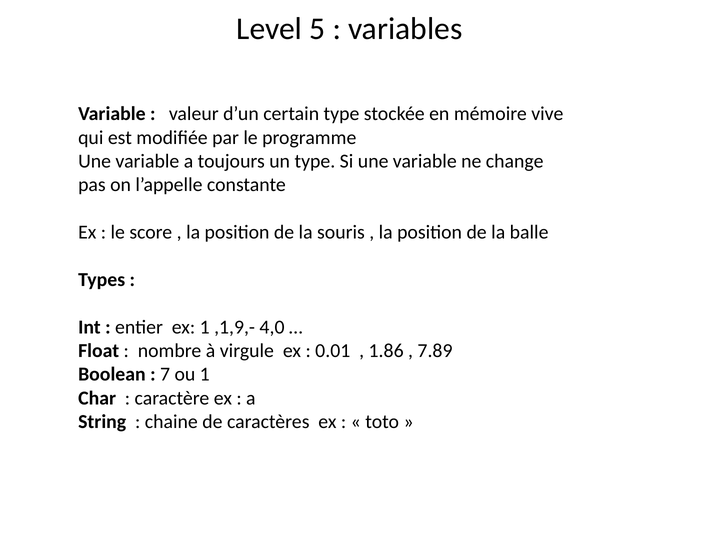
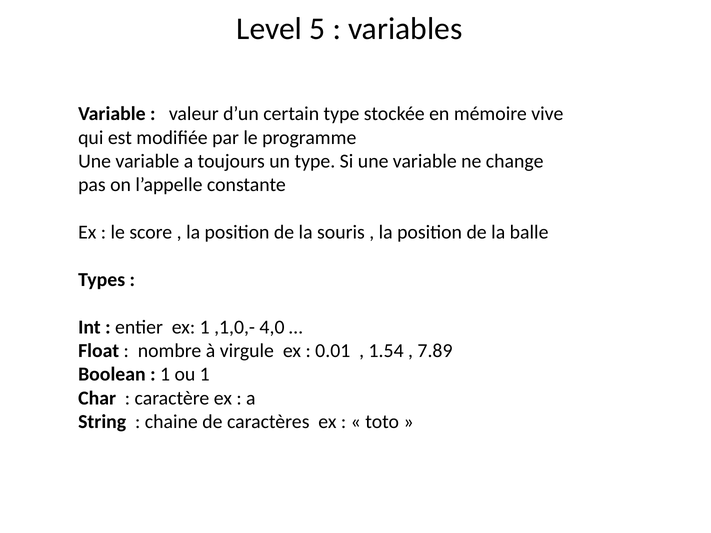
,1,9,-: ,1,9,- -> ,1,0,-
1.86: 1.86 -> 1.54
7 at (165, 375): 7 -> 1
